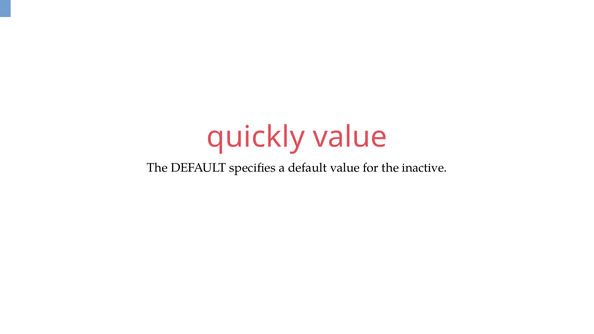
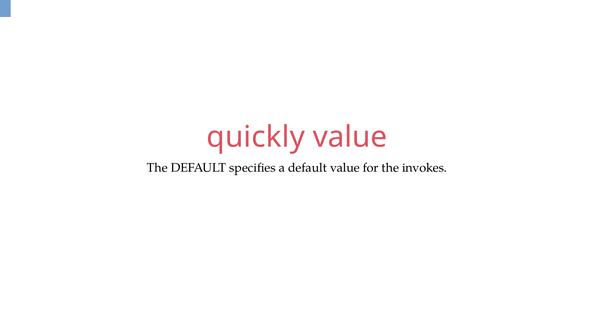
inactive: inactive -> invokes
